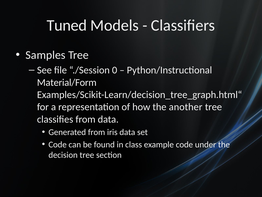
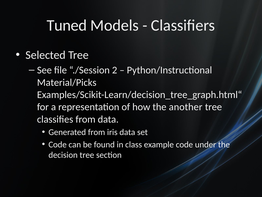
Samples: Samples -> Selected
0: 0 -> 2
Material/Form: Material/Form -> Material/Picks
